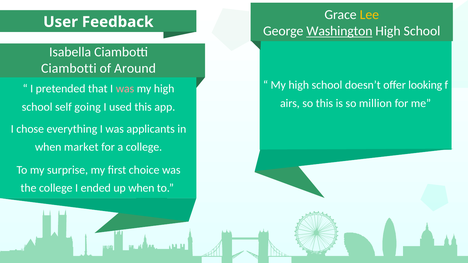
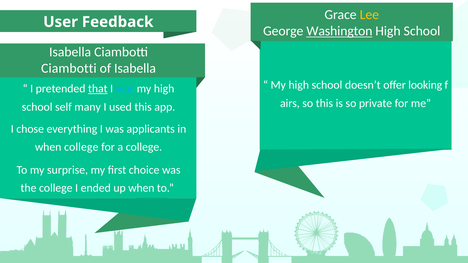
of Around: Around -> Isabella
that underline: none -> present
was at (125, 89) colour: pink -> light blue
million: million -> private
going: going -> many
when market: market -> college
